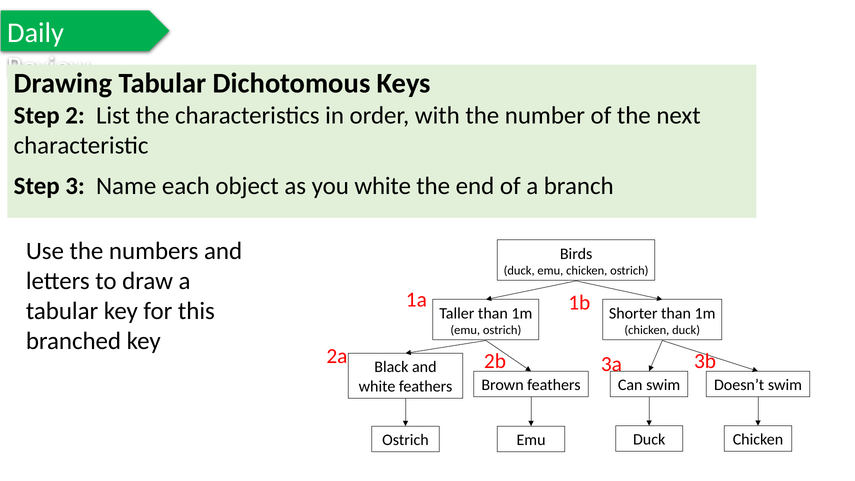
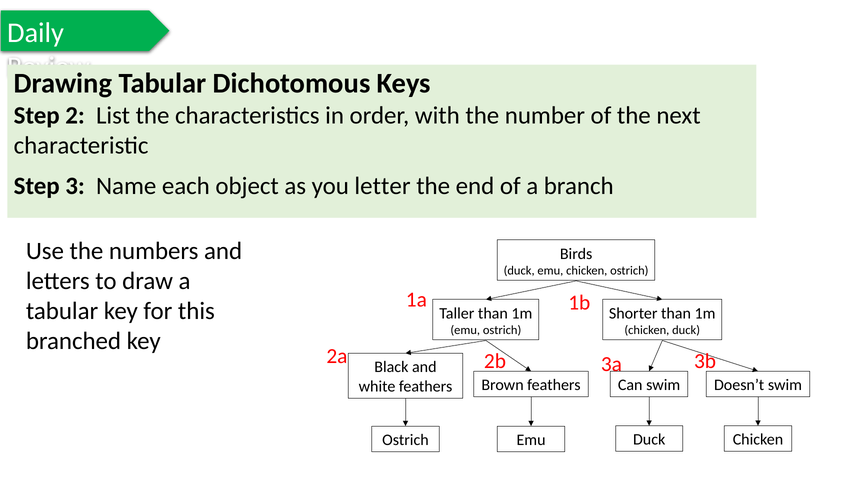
you white: white -> letter
